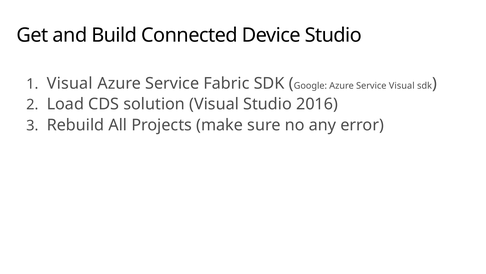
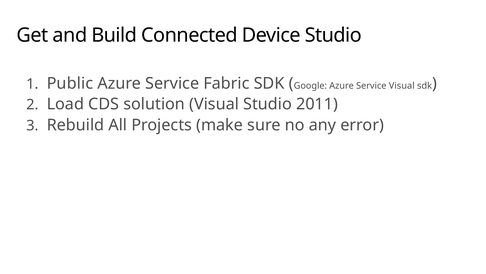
Visual at (70, 83): Visual -> Public
2016: 2016 -> 2011
